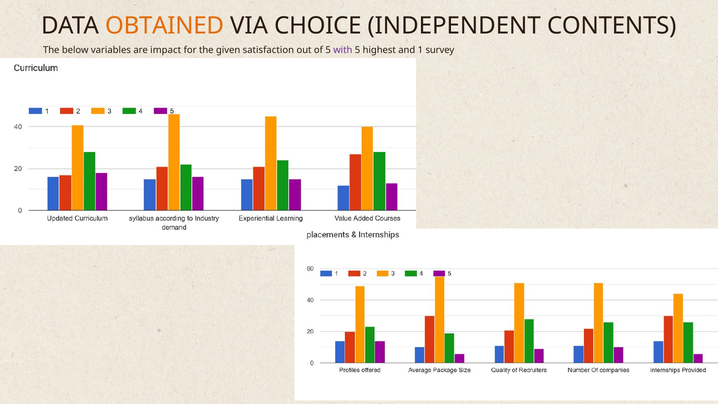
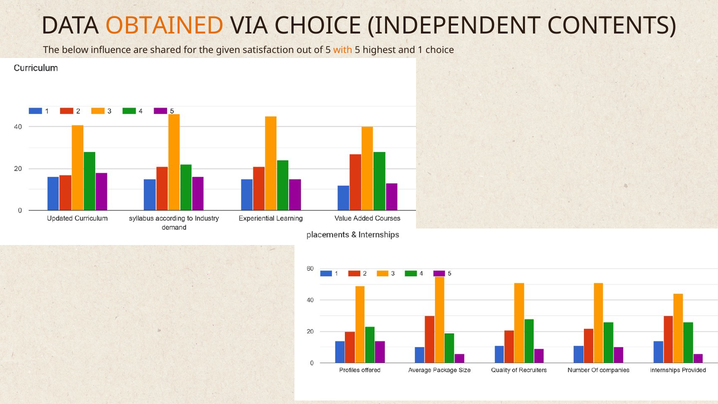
variables: variables -> influence
impact: impact -> shared
with colour: purple -> orange
1 survey: survey -> choice
